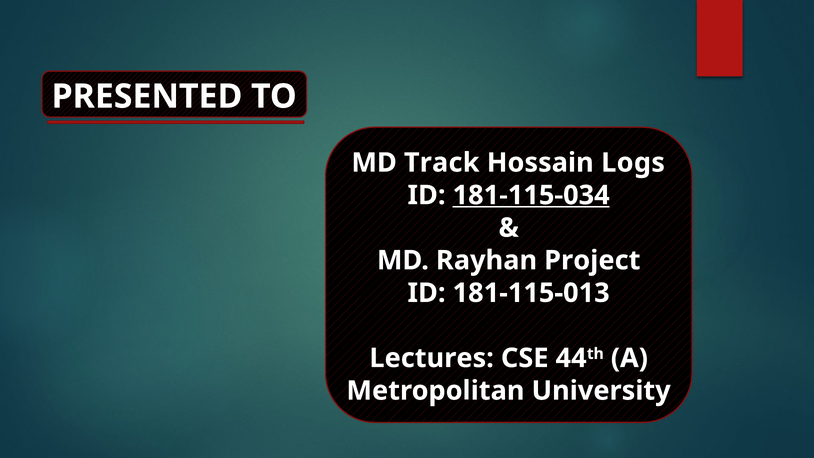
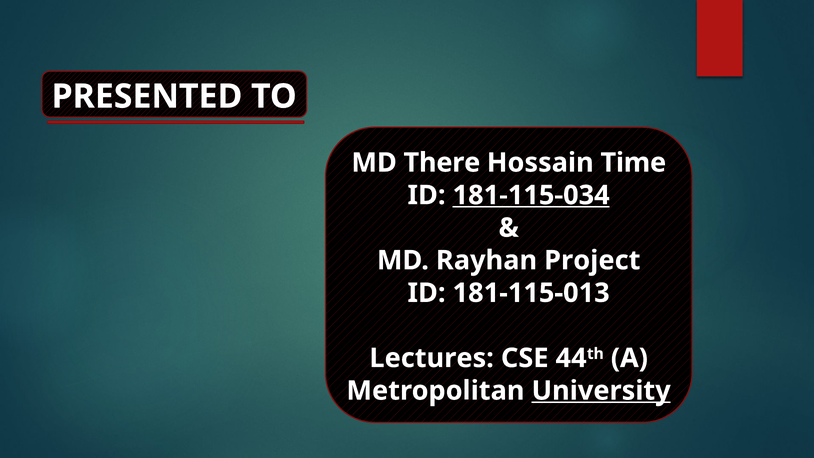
Track: Track -> There
Logs: Logs -> Time
University underline: none -> present
